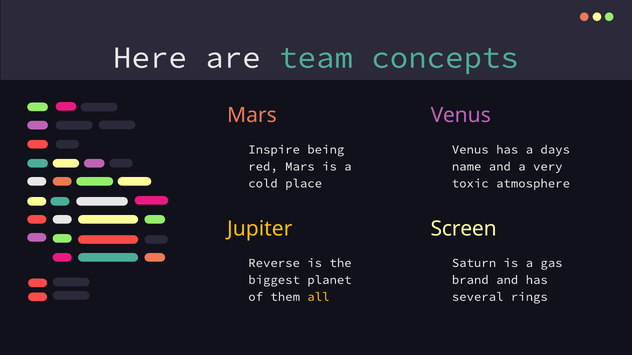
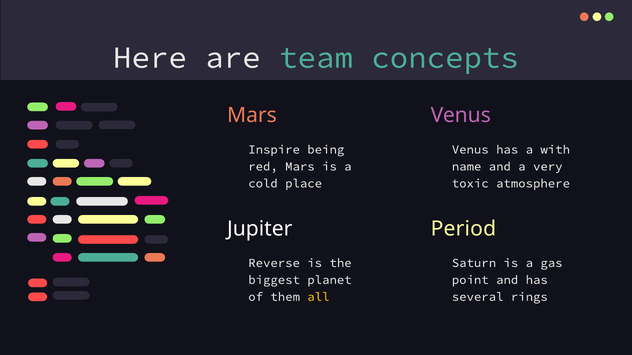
days: days -> with
Jupiter colour: yellow -> white
Screen: Screen -> Period
brand: brand -> point
